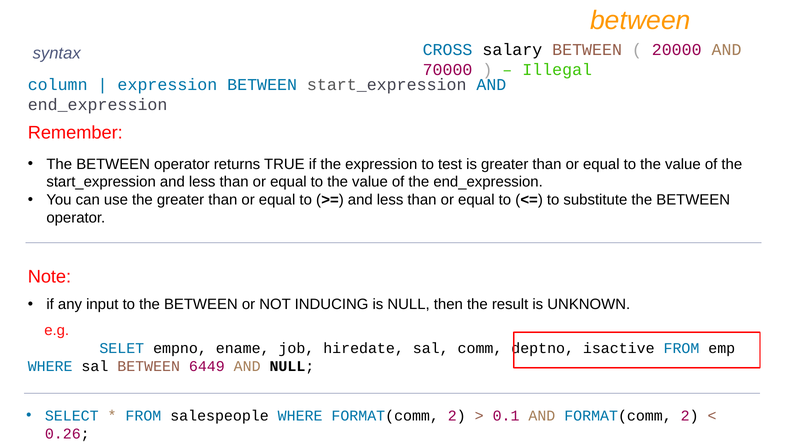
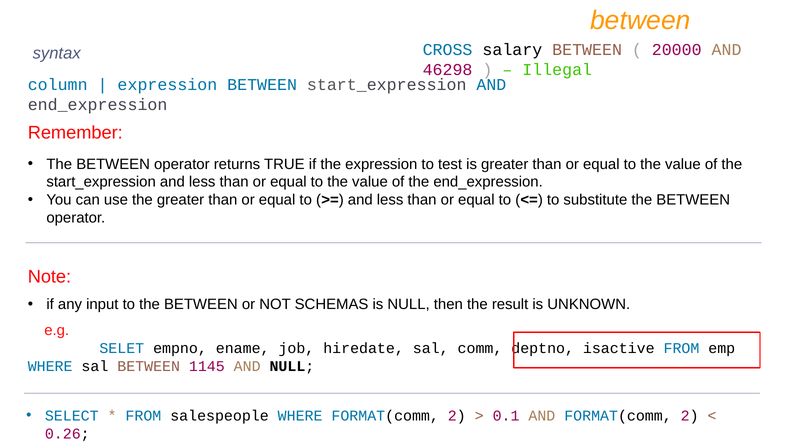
70000: 70000 -> 46298
INDUCING: INDUCING -> SCHEMAS
6449: 6449 -> 1145
